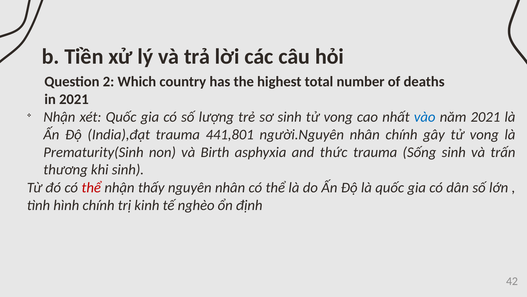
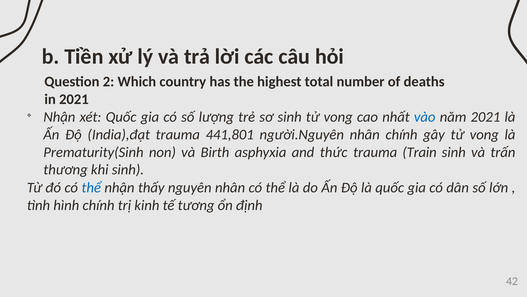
Sống: Sống -> Train
thể at (91, 187) colour: red -> blue
nghèo: nghèo -> tương
